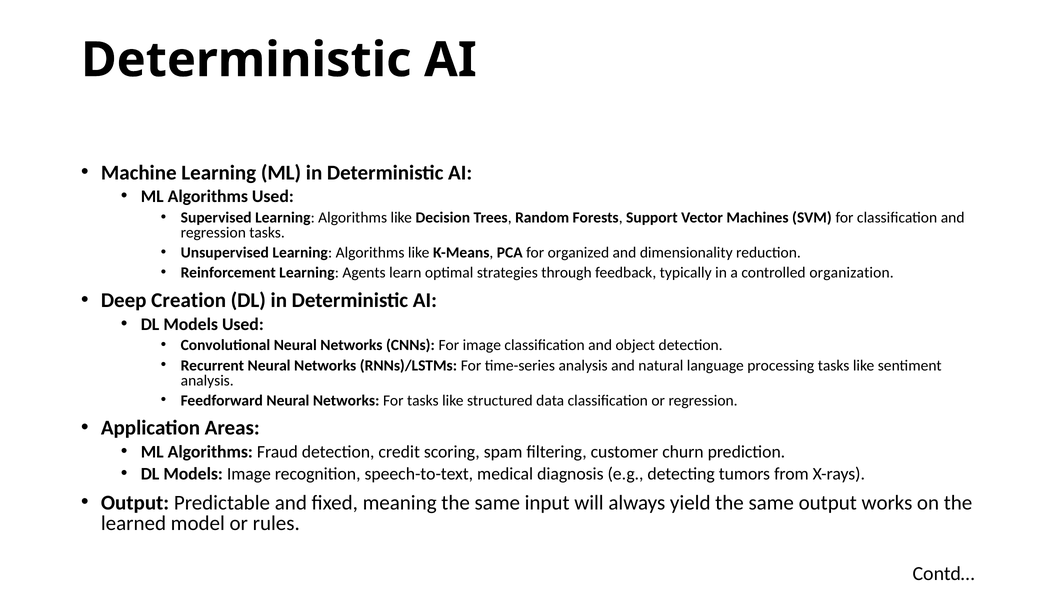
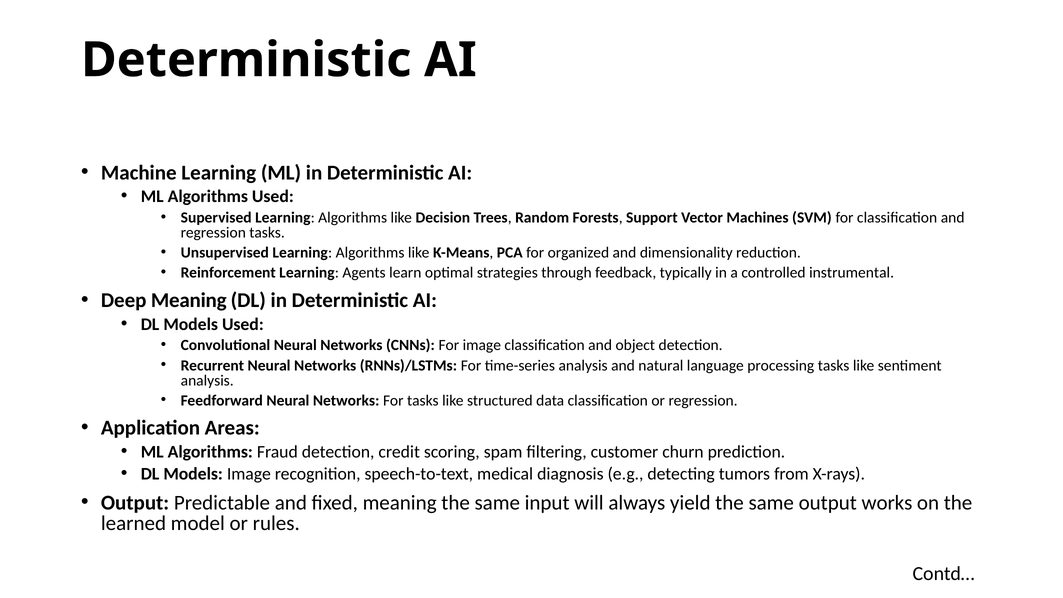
organization: organization -> instrumental
Deep Creation: Creation -> Meaning
